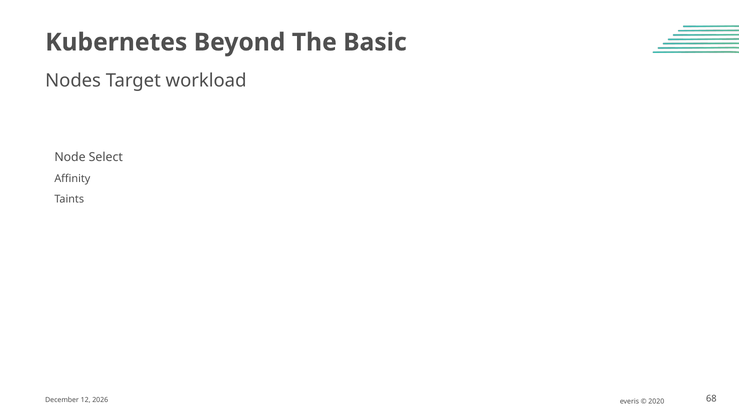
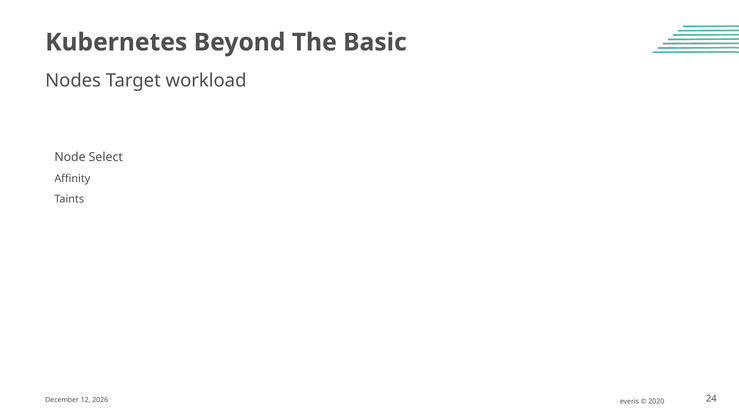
68: 68 -> 24
